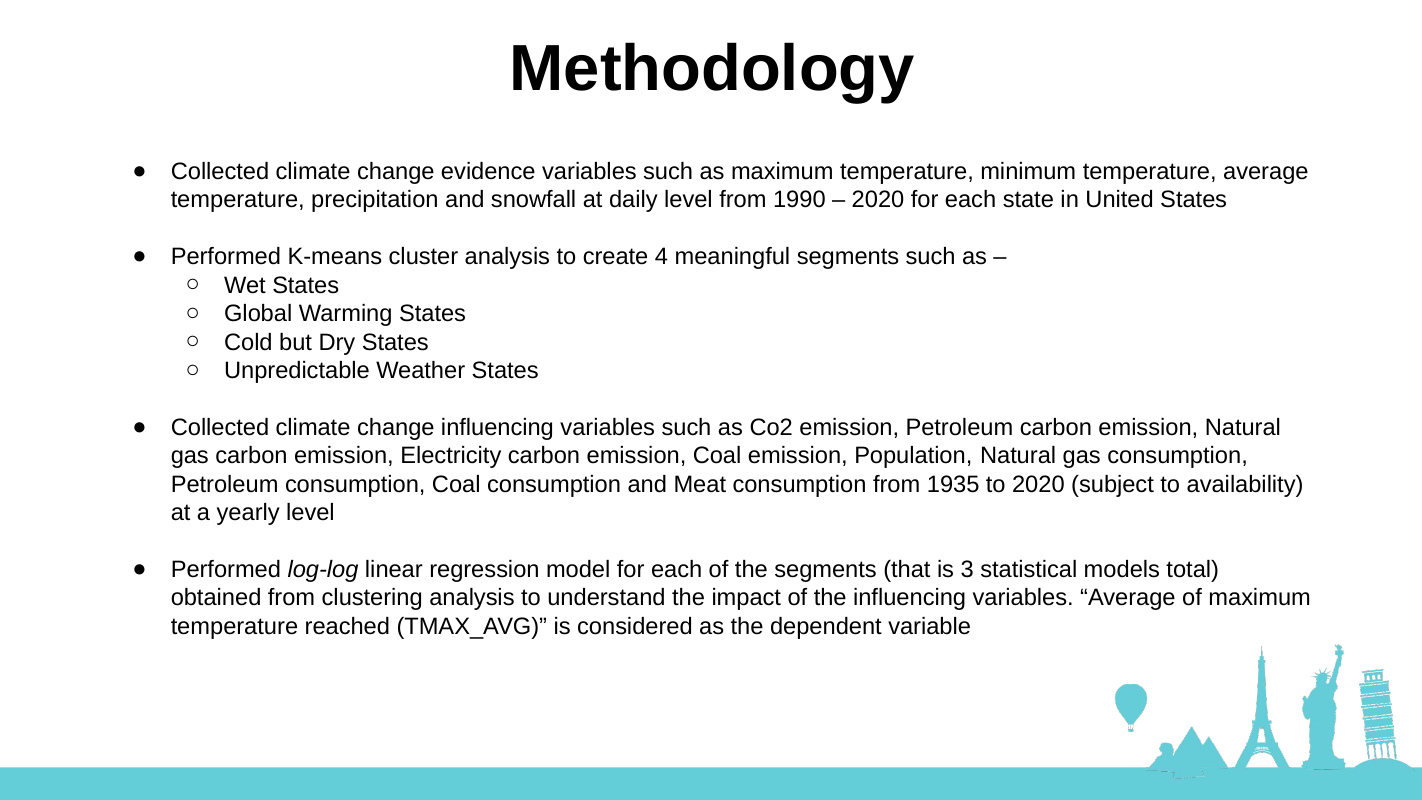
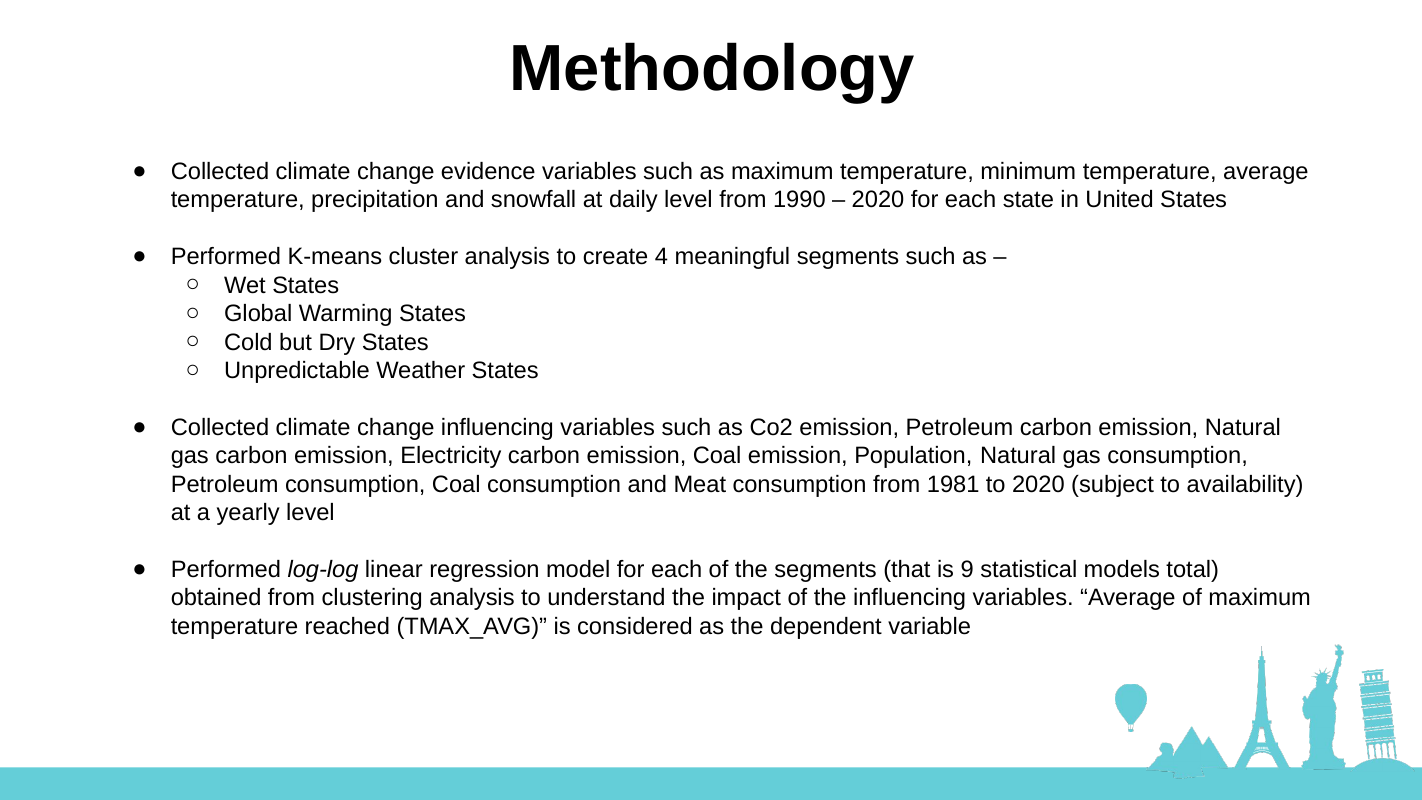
1935: 1935 -> 1981
3: 3 -> 9
